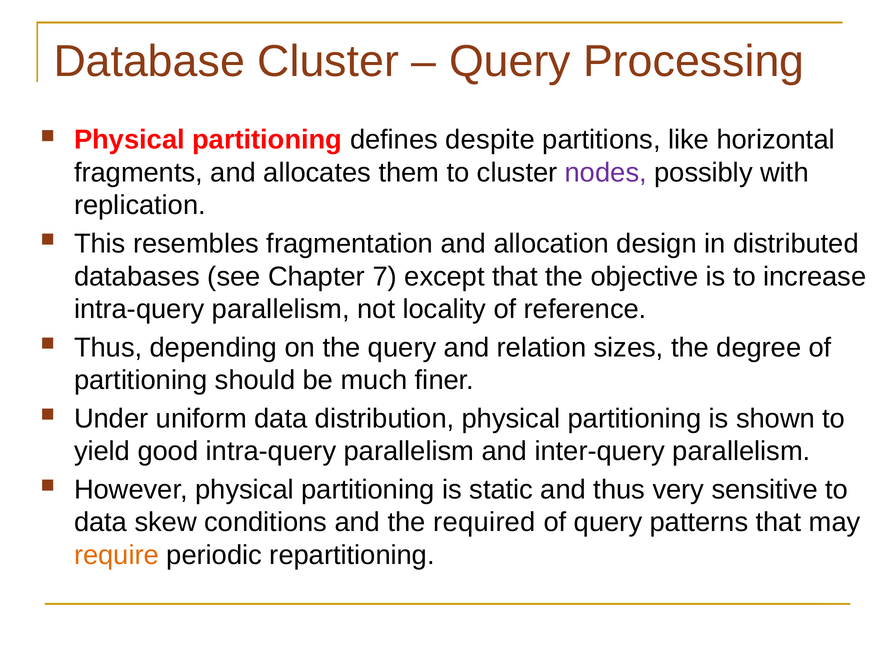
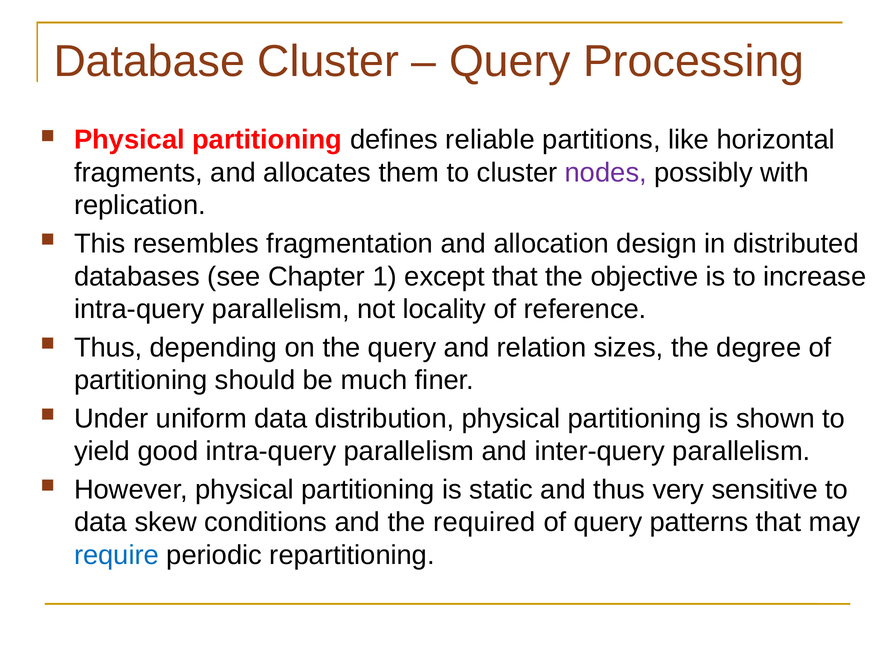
despite: despite -> reliable
7: 7 -> 1
require colour: orange -> blue
